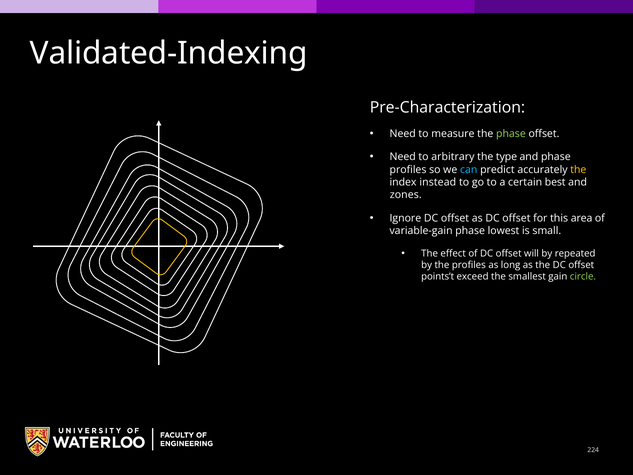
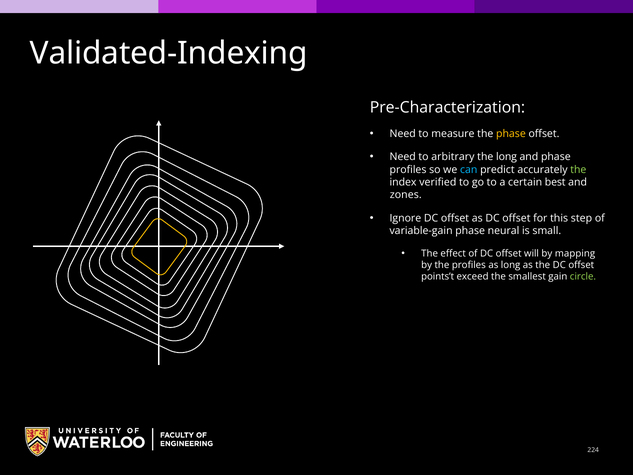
phase at (511, 134) colour: light green -> yellow
the type: type -> long
the at (578, 169) colour: yellow -> light green
instead: instead -> verified
area: area -> step
lowest: lowest -> neural
repeated: repeated -> mapping
